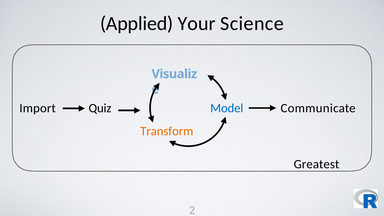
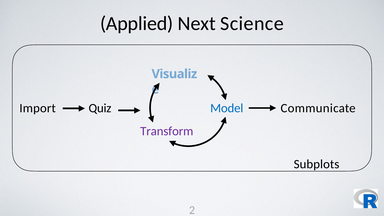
Your: Your -> Next
Transform colour: orange -> purple
Greatest: Greatest -> Subplots
